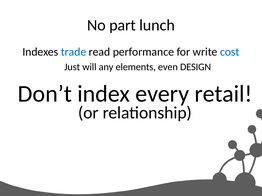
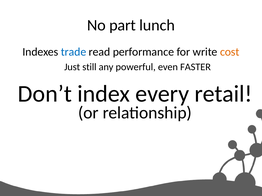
cost colour: blue -> orange
will: will -> still
elements: elements -> powerful
DESIGN: DESIGN -> FASTER
